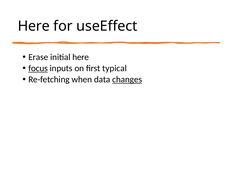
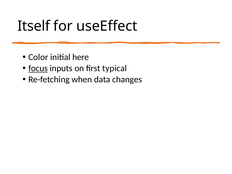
Here at (34, 26): Here -> Itself
Erase: Erase -> Color
changes underline: present -> none
